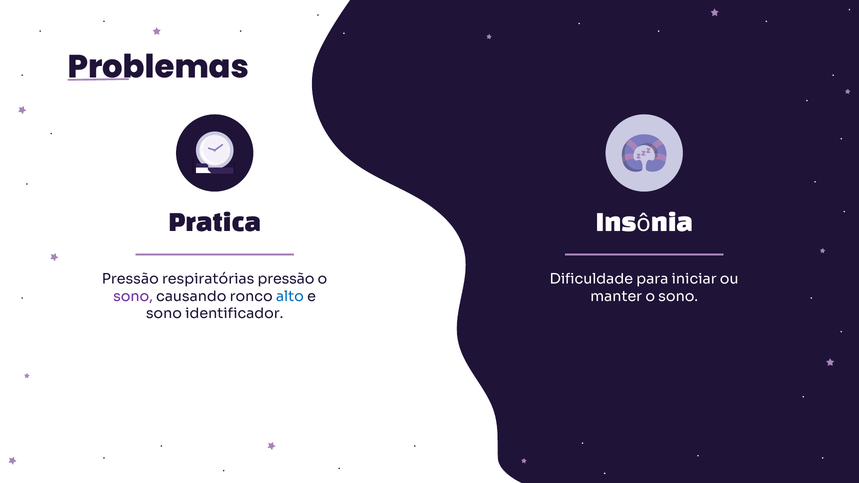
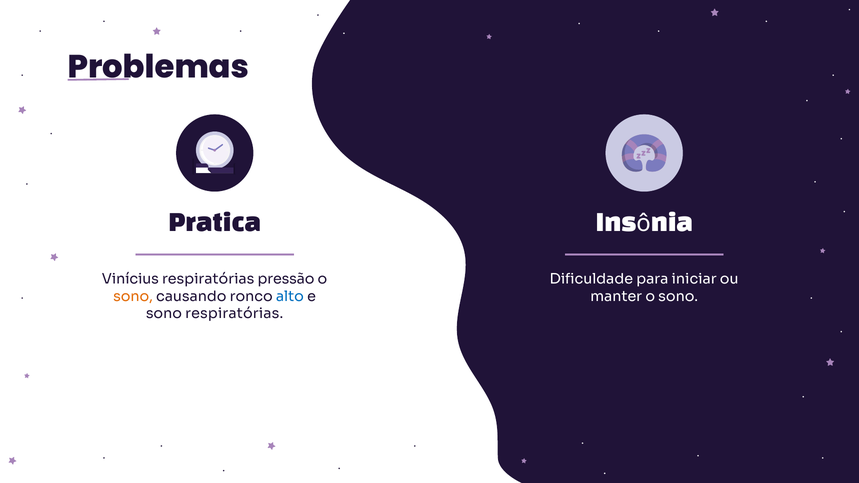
Pressão at (130, 279): Pressão -> Vinícius
sono at (133, 297) colour: purple -> orange
sono identificador: identificador -> respiratórias
